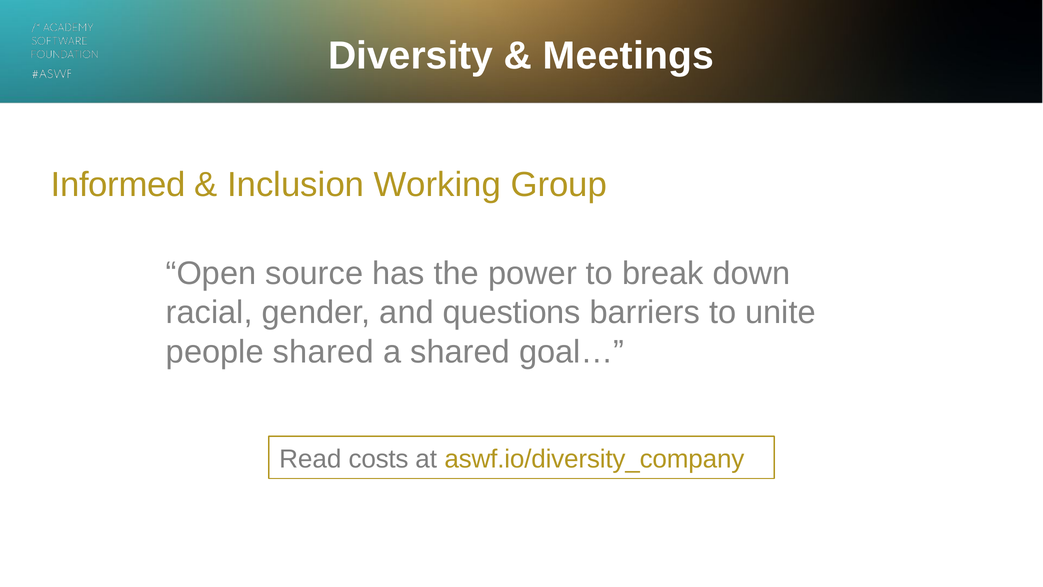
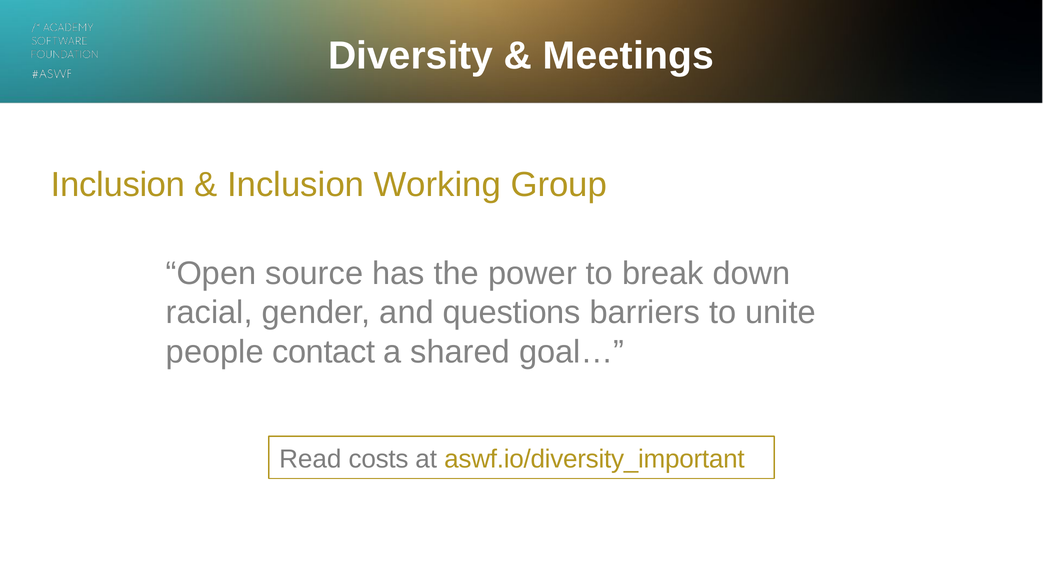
Informed at (118, 185): Informed -> Inclusion
people shared: shared -> contact
aswf.io/diversity_company: aswf.io/diversity_company -> aswf.io/diversity_important
